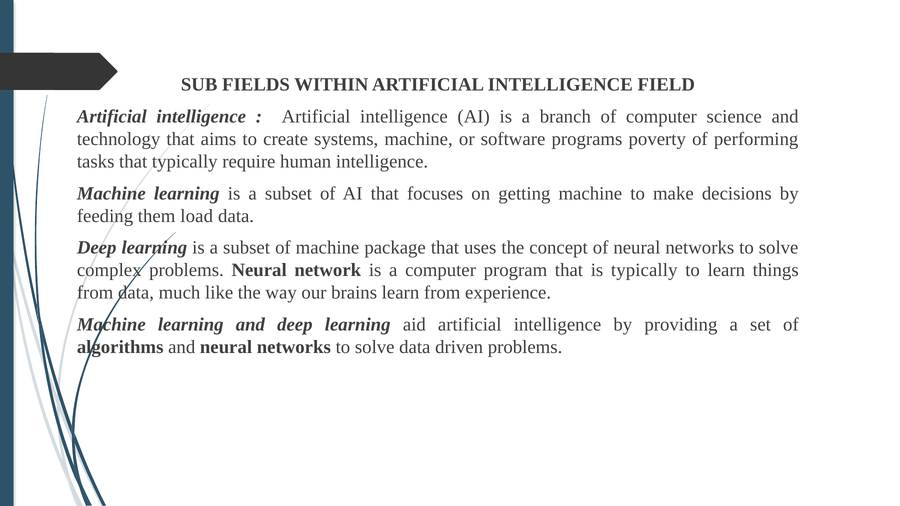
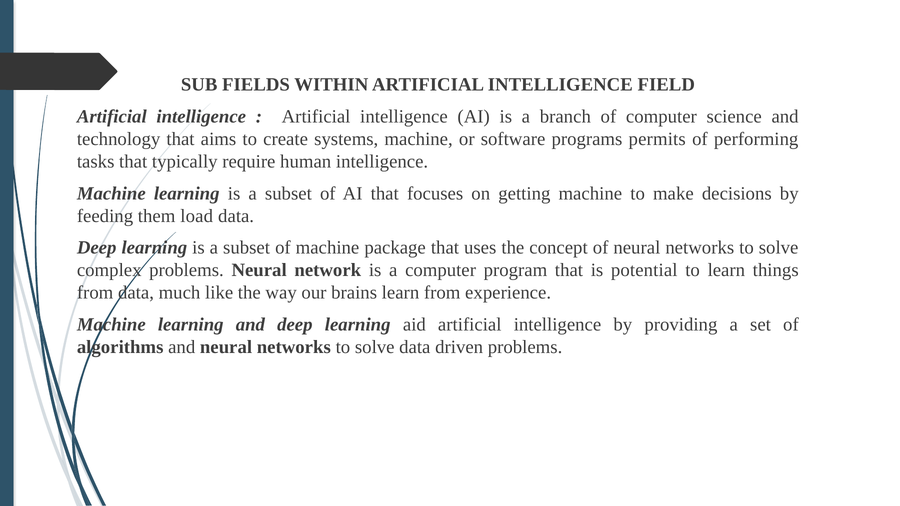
poverty: poverty -> permits
is typically: typically -> potential
